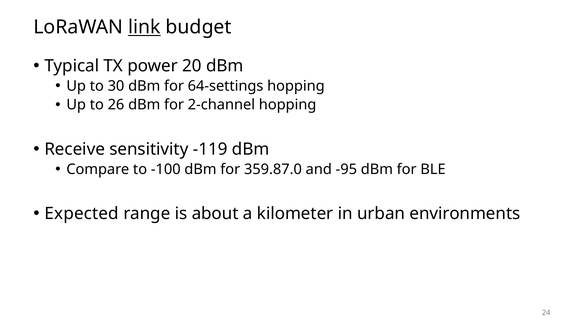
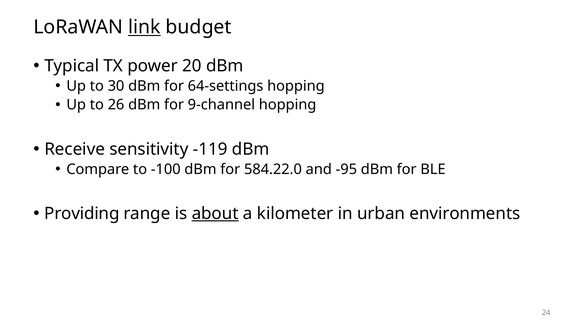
2-channel: 2-channel -> 9-channel
359.87.0: 359.87.0 -> 584.22.0
Expected: Expected -> Providing
about underline: none -> present
